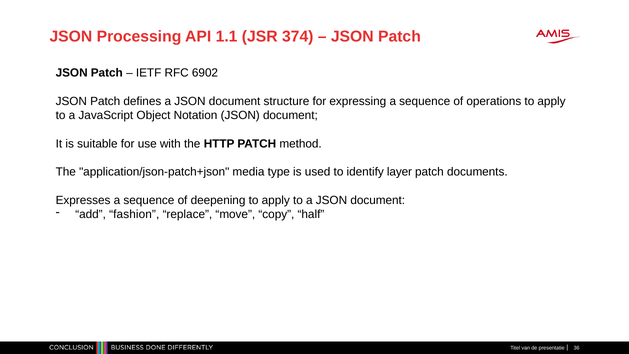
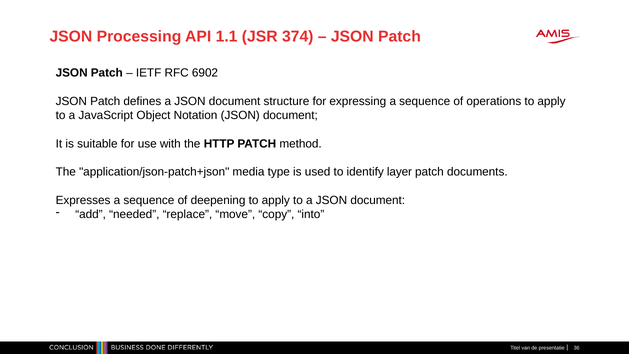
fashion: fashion -> needed
half: half -> into
